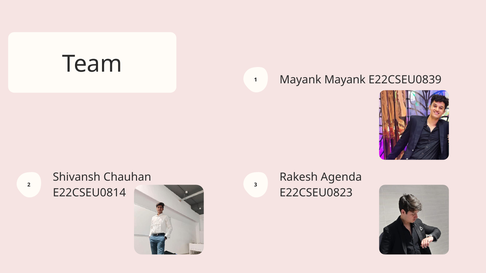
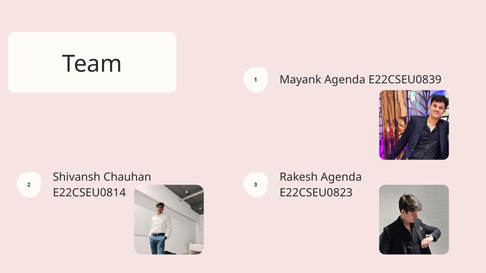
Mayank Mayank: Mayank -> Agenda
